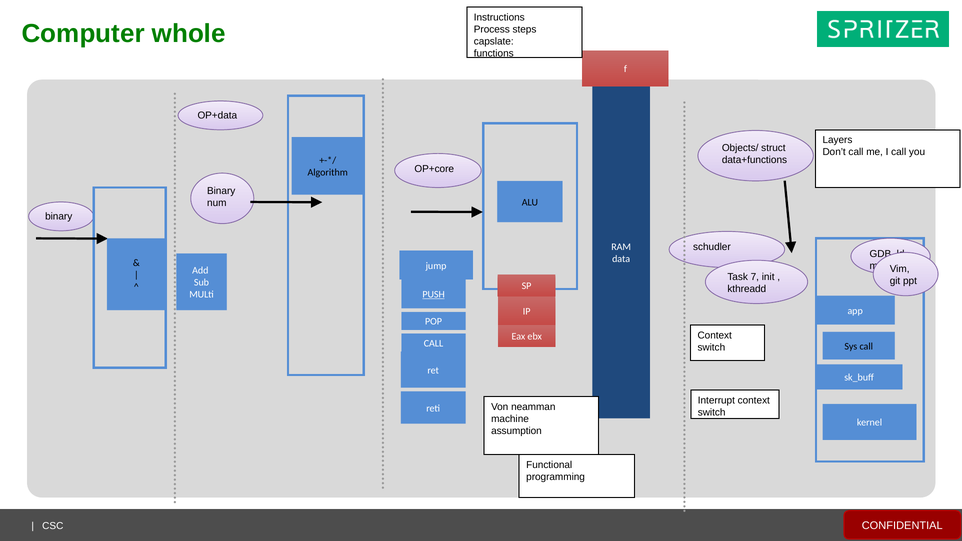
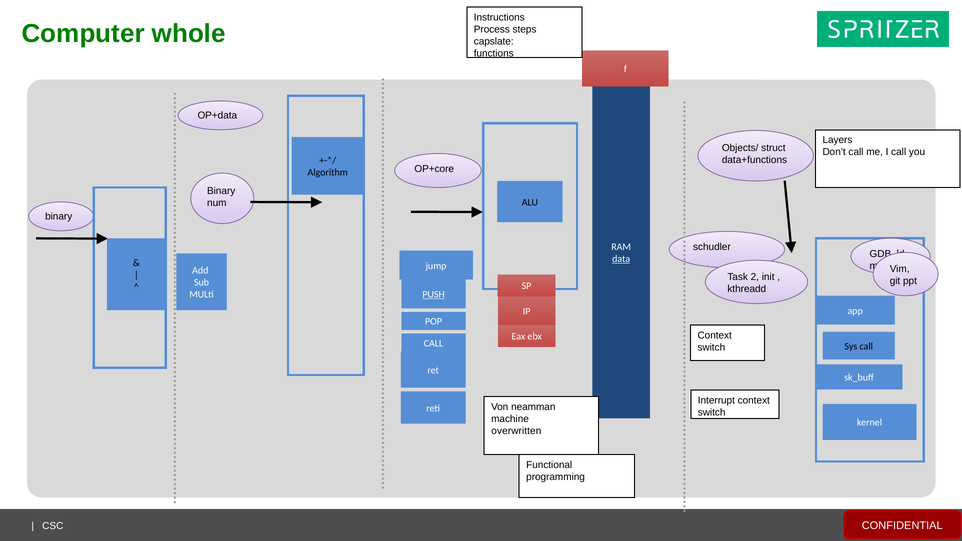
data underline: none -> present
7: 7 -> 2
assumption: assumption -> overwritten
